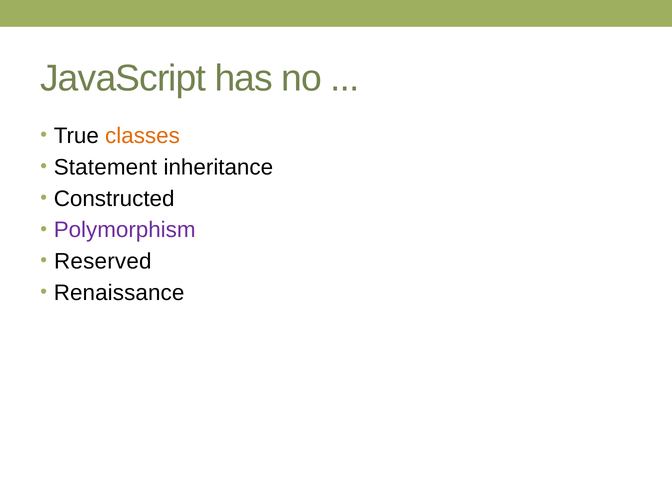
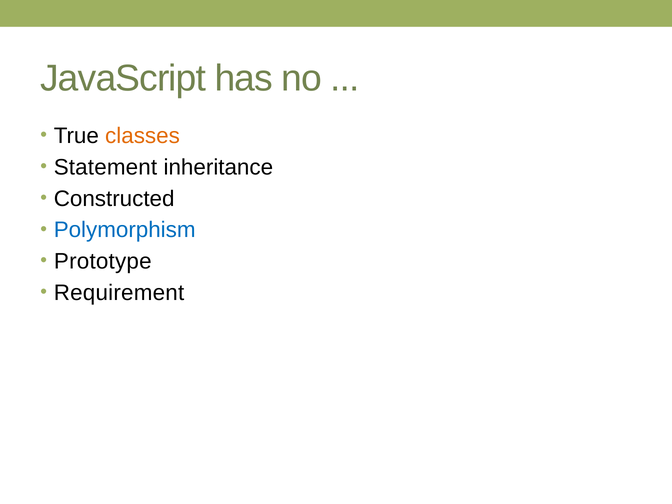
Polymorphism colour: purple -> blue
Reserved: Reserved -> Prototype
Renaissance: Renaissance -> Requirement
